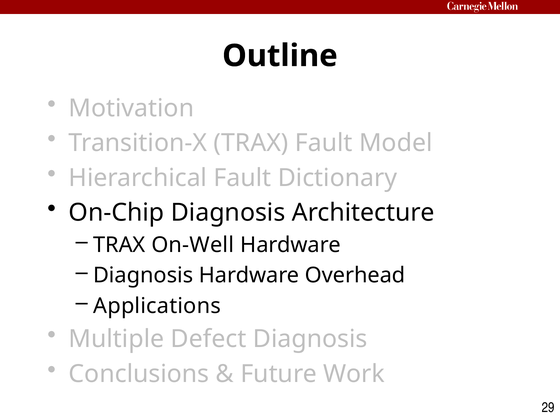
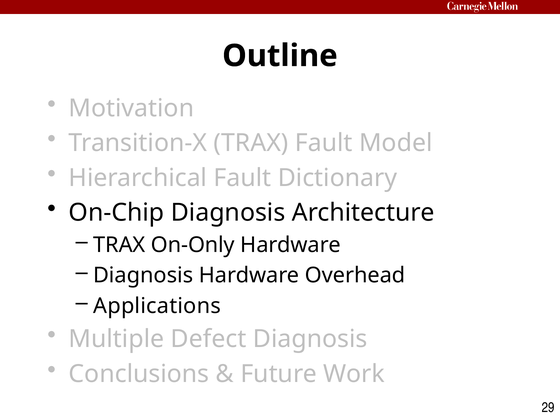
On-Well: On-Well -> On-Only
